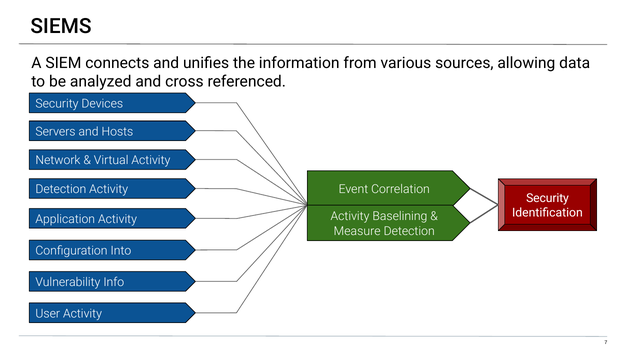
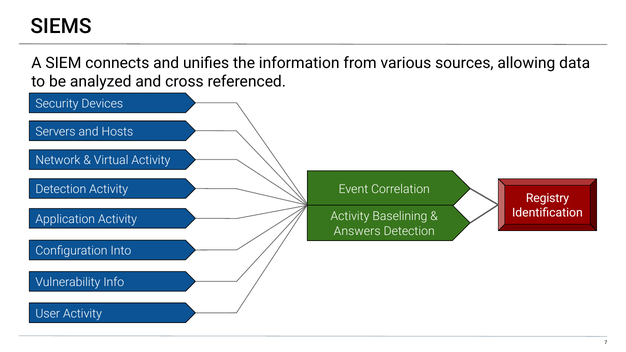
Security at (548, 198): Security -> Registry
Measure: Measure -> Answers
